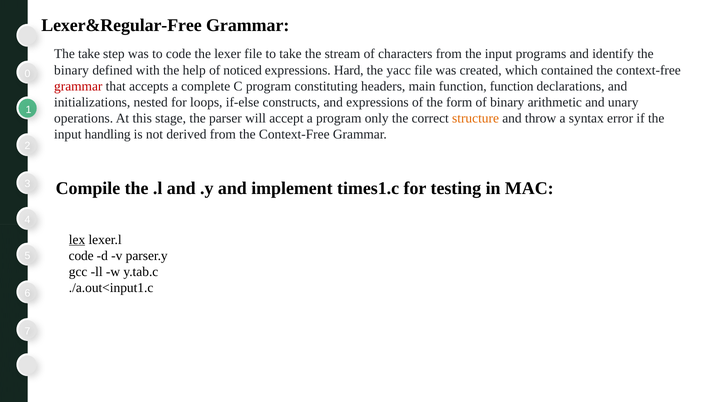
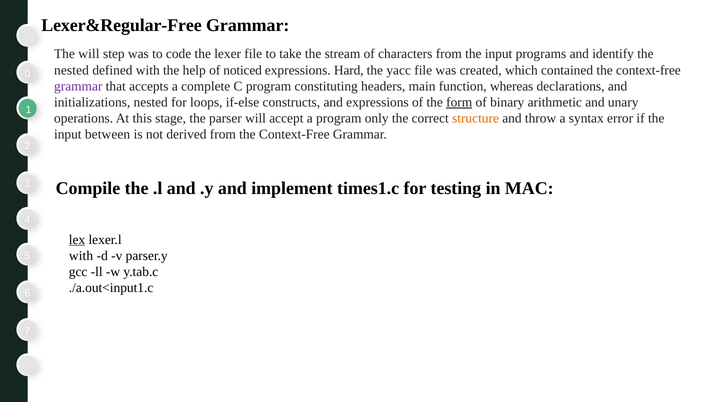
The take: take -> will
binary at (72, 70): binary -> nested
grammar at (78, 86) colour: red -> purple
function function: function -> whereas
form underline: none -> present
handling: handling -> between
code at (81, 256): code -> with
